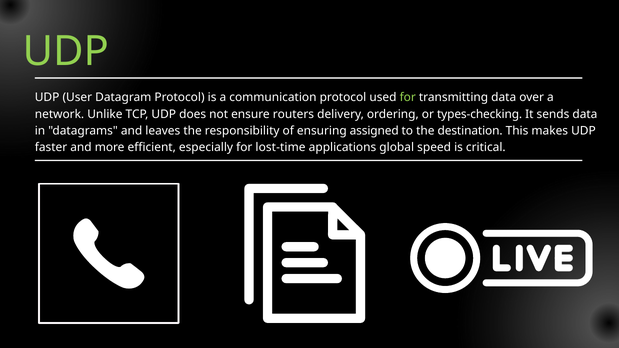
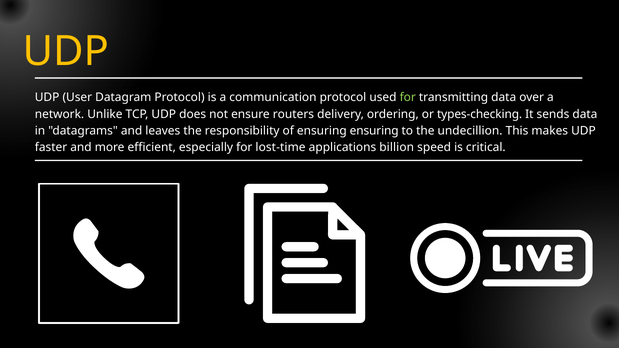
UDP at (66, 52) colour: light green -> yellow
ensuring assigned: assigned -> ensuring
destination: destination -> undecillion
global: global -> billion
